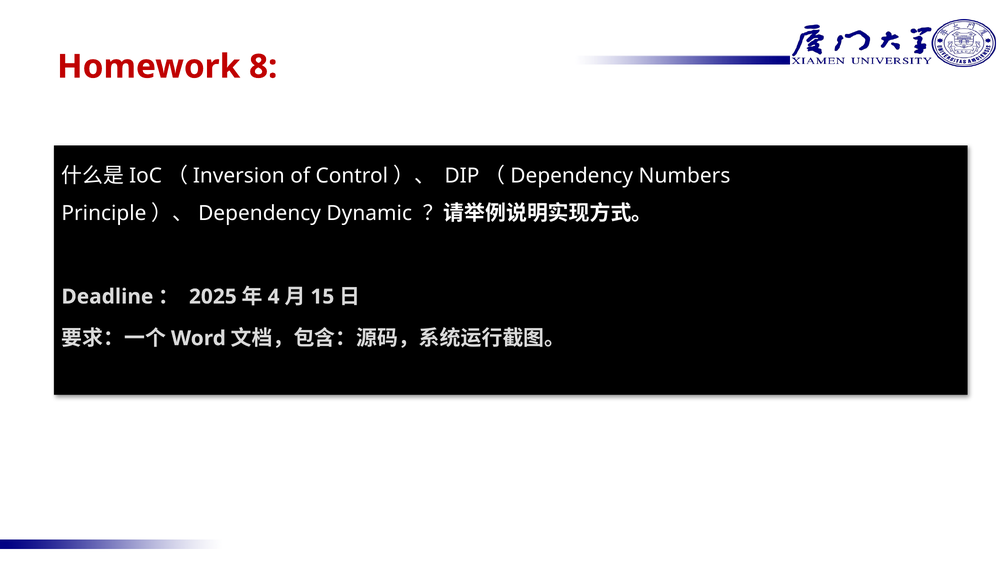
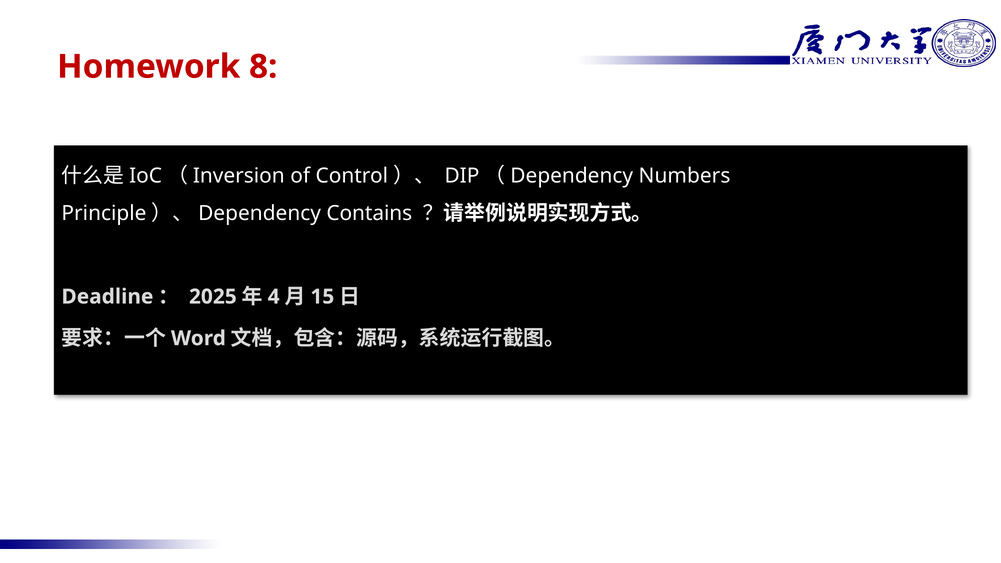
Dynamic: Dynamic -> Contains
